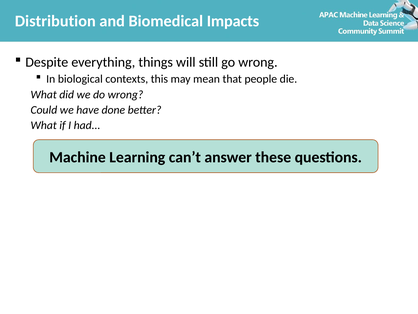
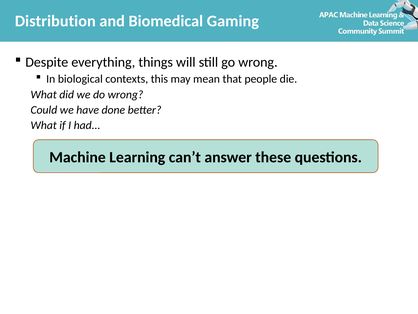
Impacts: Impacts -> Gaming
